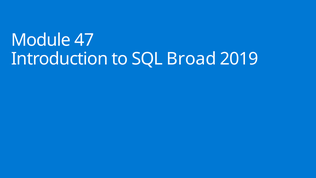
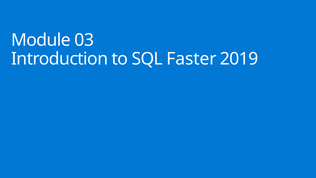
47: 47 -> 03
Broad: Broad -> Faster
